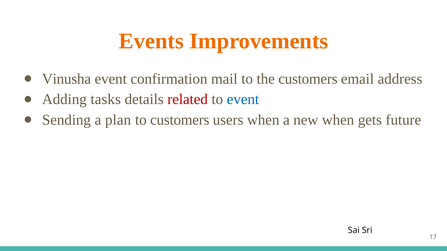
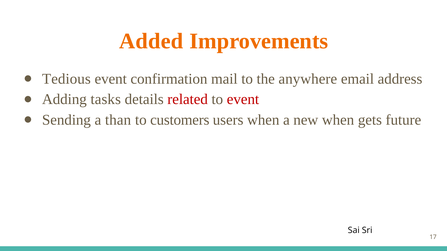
Events: Events -> Added
Vinusha: Vinusha -> Tedious
the customers: customers -> anywhere
event at (243, 100) colour: blue -> red
plan: plan -> than
